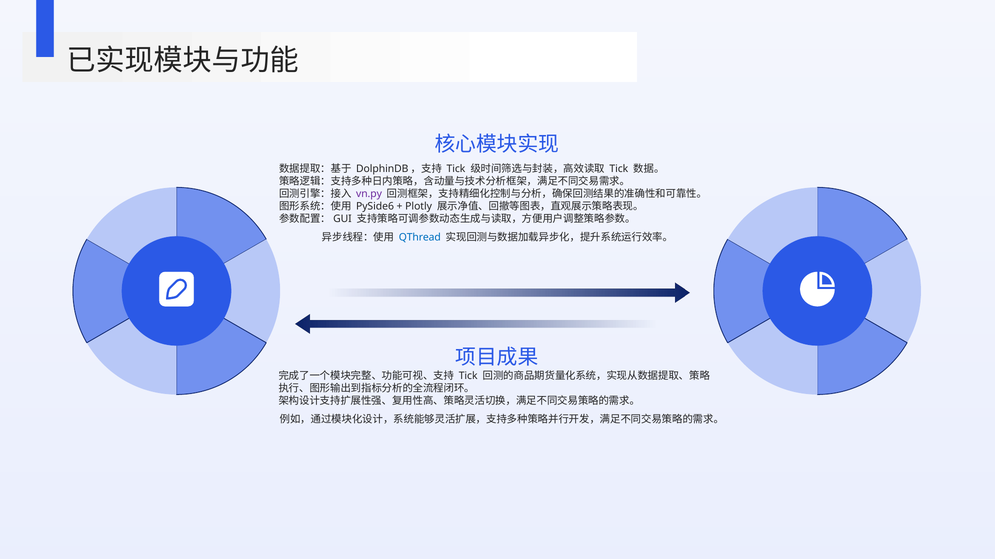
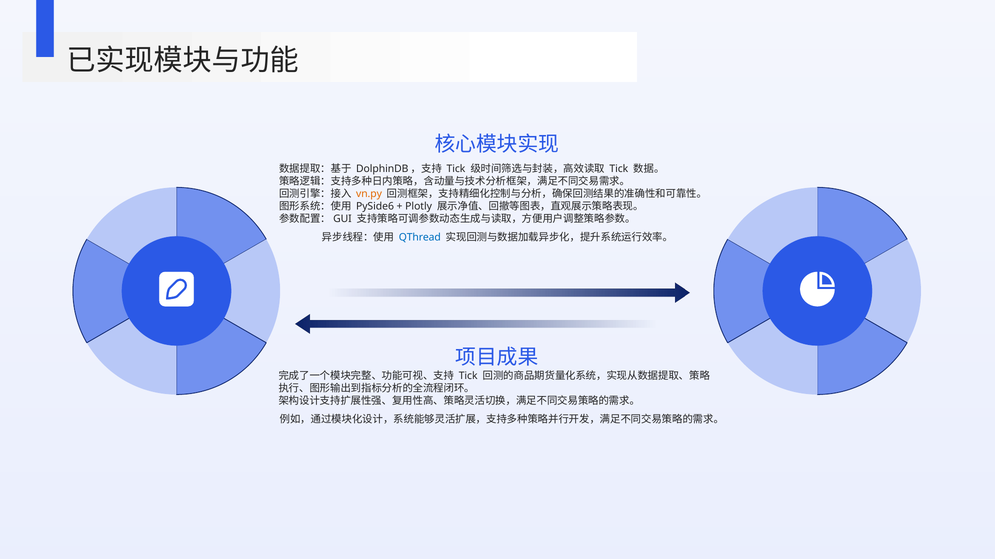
vn.py colour: purple -> orange
